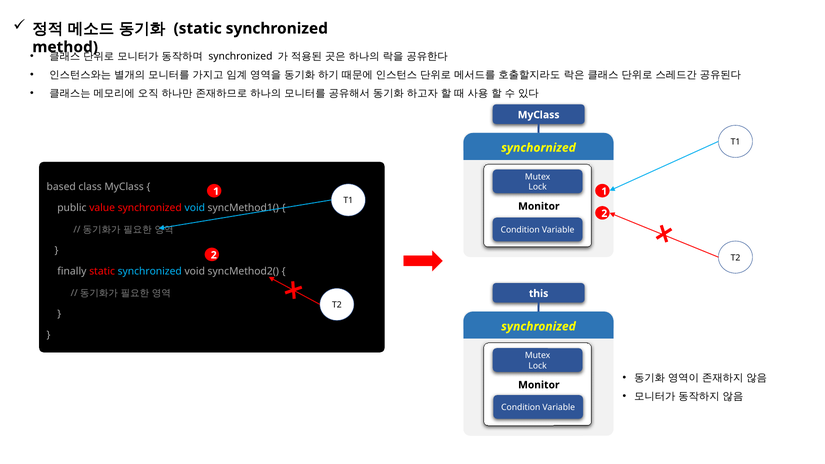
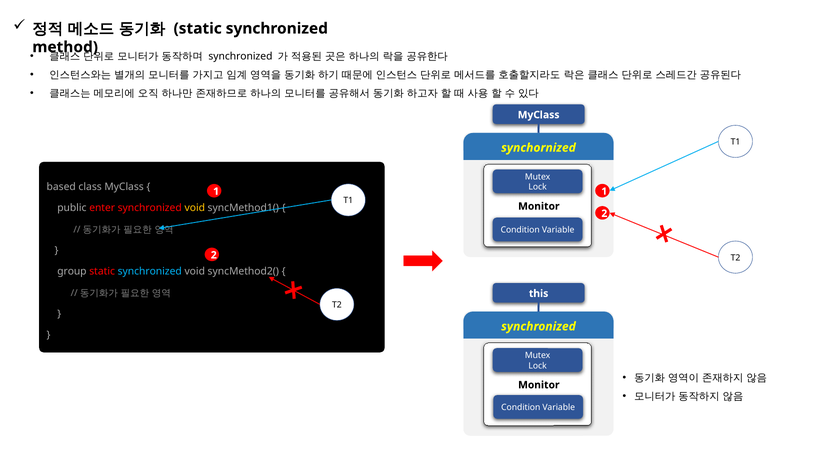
value: value -> enter
void at (195, 208) colour: light blue -> yellow
finally: finally -> group
